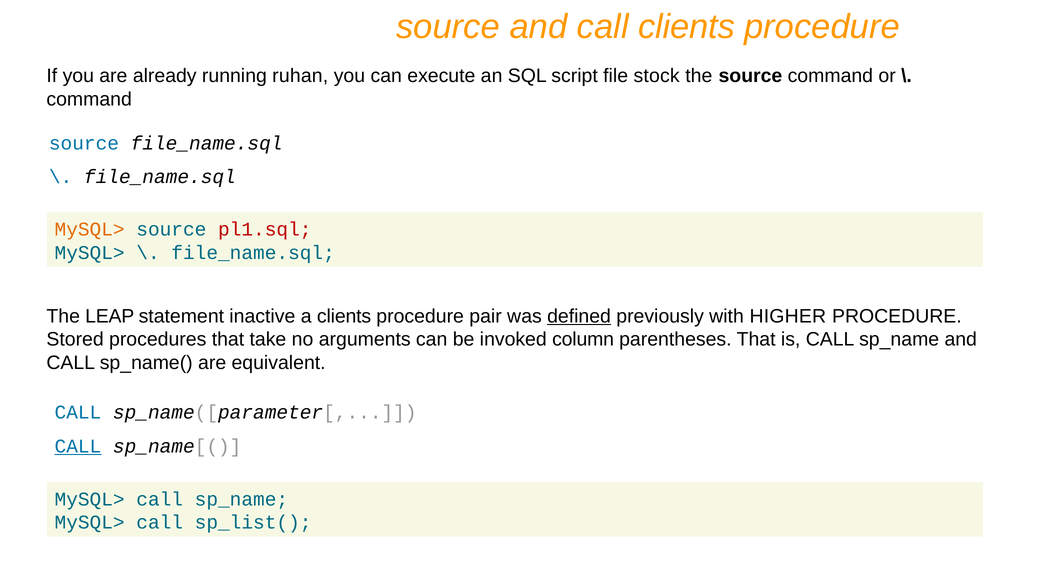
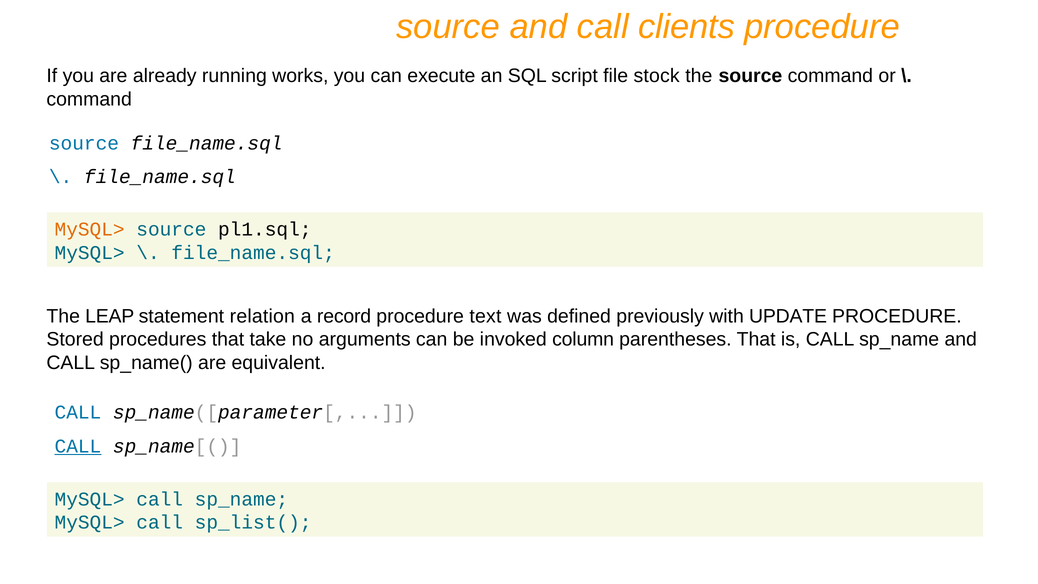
ruhan: ruhan -> works
pl1.sql colour: red -> black
inactive: inactive -> relation
a clients: clients -> record
pair: pair -> text
defined underline: present -> none
HIGHER: HIGHER -> UPDATE
